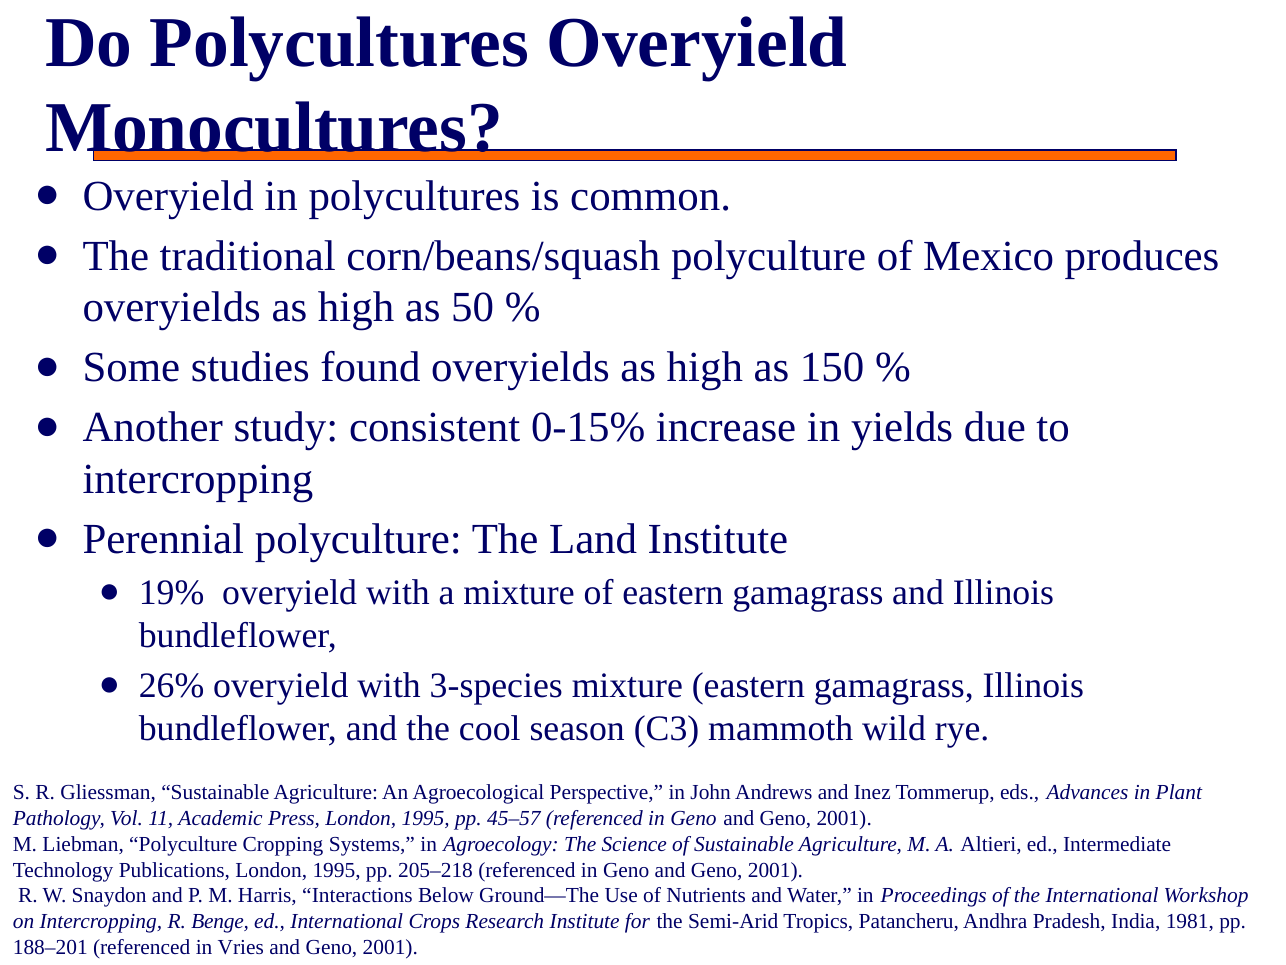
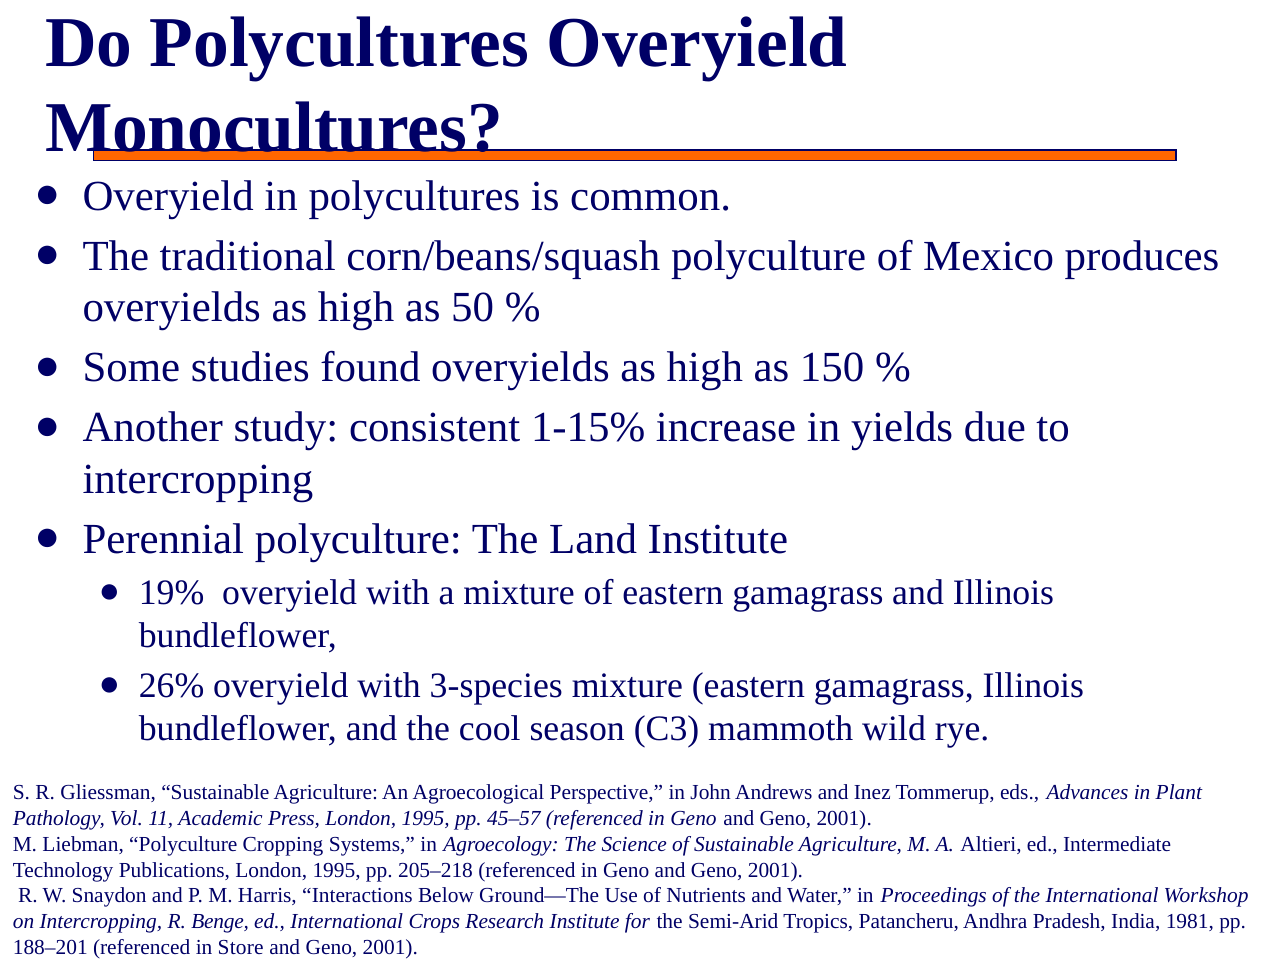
0-15%: 0-15% -> 1-15%
Vries: Vries -> Store
